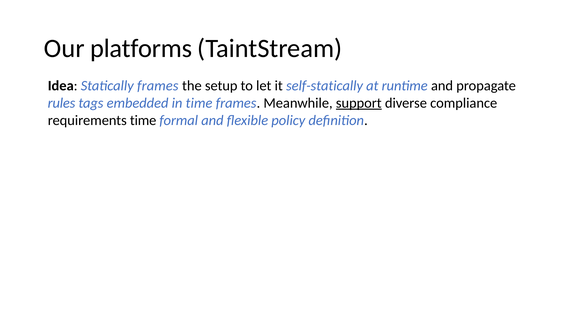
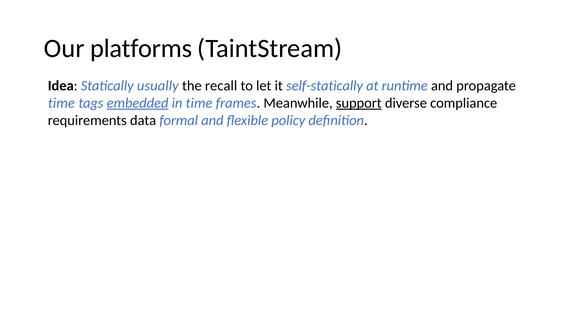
Statically frames: frames -> usually
setup: setup -> recall
rules at (62, 103): rules -> time
embedded underline: none -> present
requirements time: time -> data
